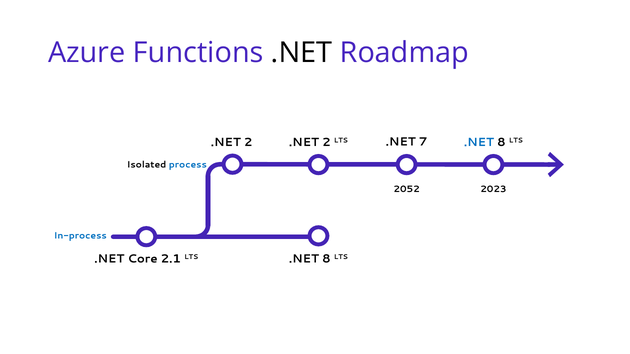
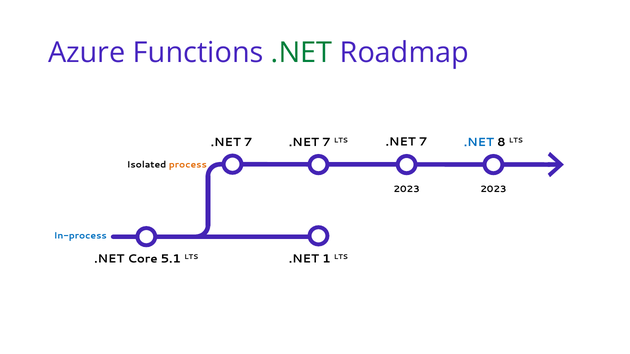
.NET at (302, 53) colour: black -> green
2 at (248, 142): 2 -> 7
2 at (326, 143): 2 -> 7
process colour: blue -> orange
2052 at (407, 190): 2052 -> 2023
2.1: 2.1 -> 5.1
LTS .NET 8: 8 -> 1
